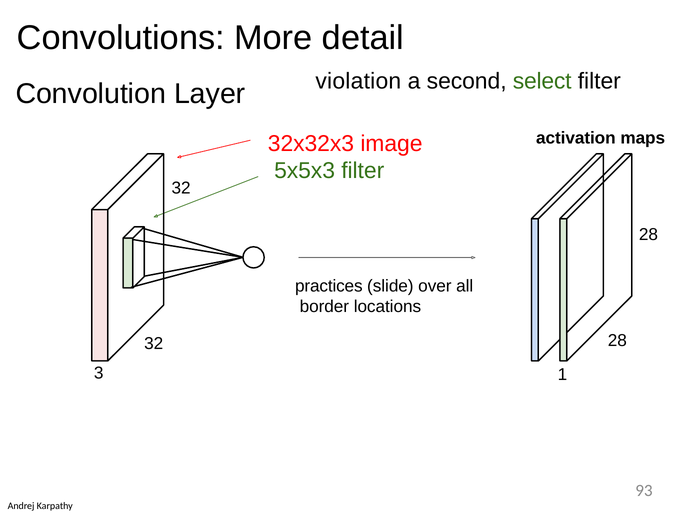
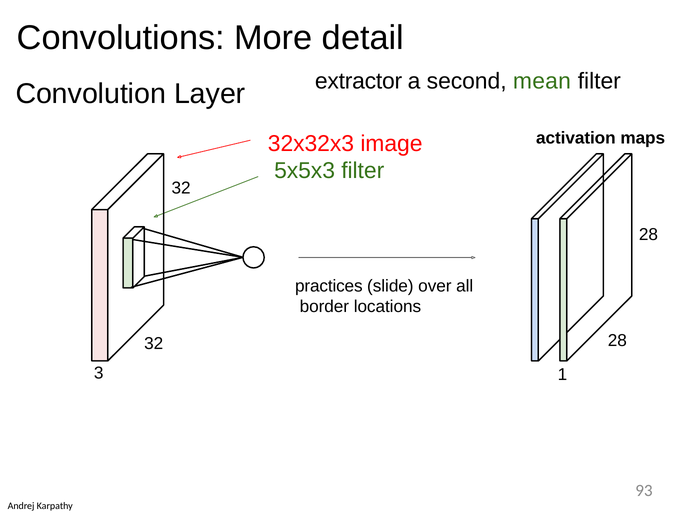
violation: violation -> extractor
select: select -> mean
